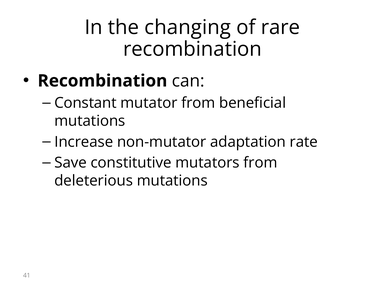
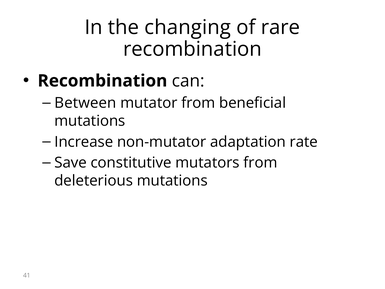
Constant: Constant -> Between
